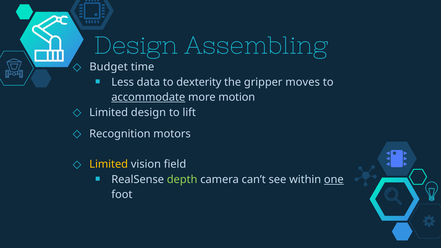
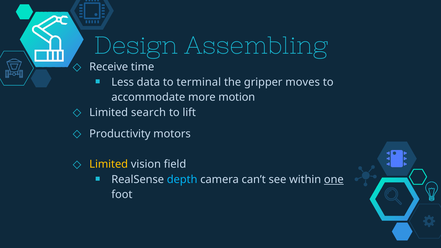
Budget: Budget -> Receive
dexterity: dexterity -> terminal
accommodate underline: present -> none
Limited design: design -> search
Recognition: Recognition -> Productivity
depth colour: light green -> light blue
